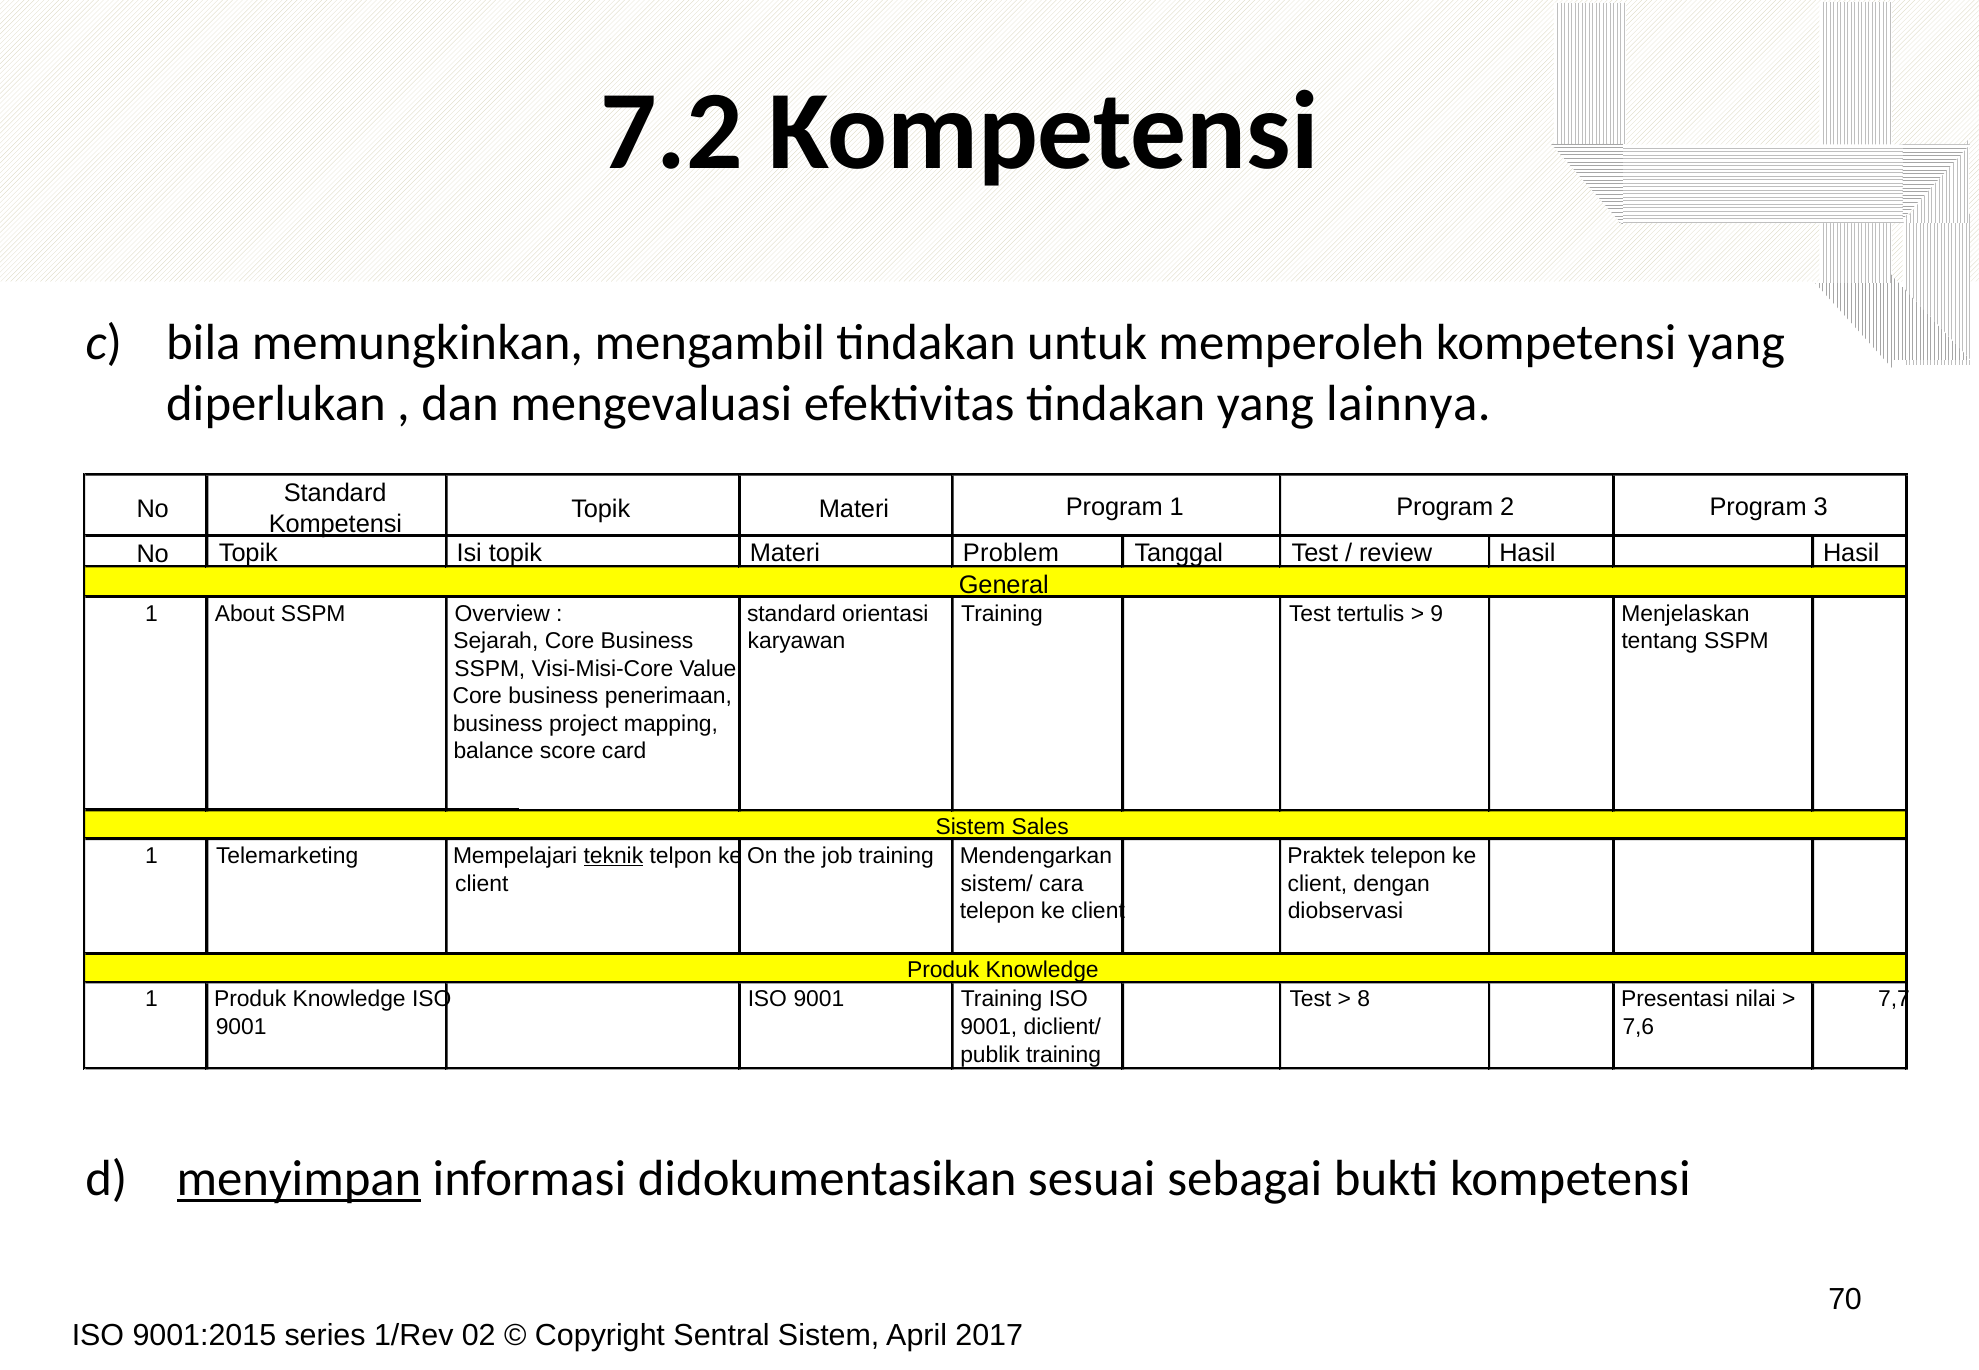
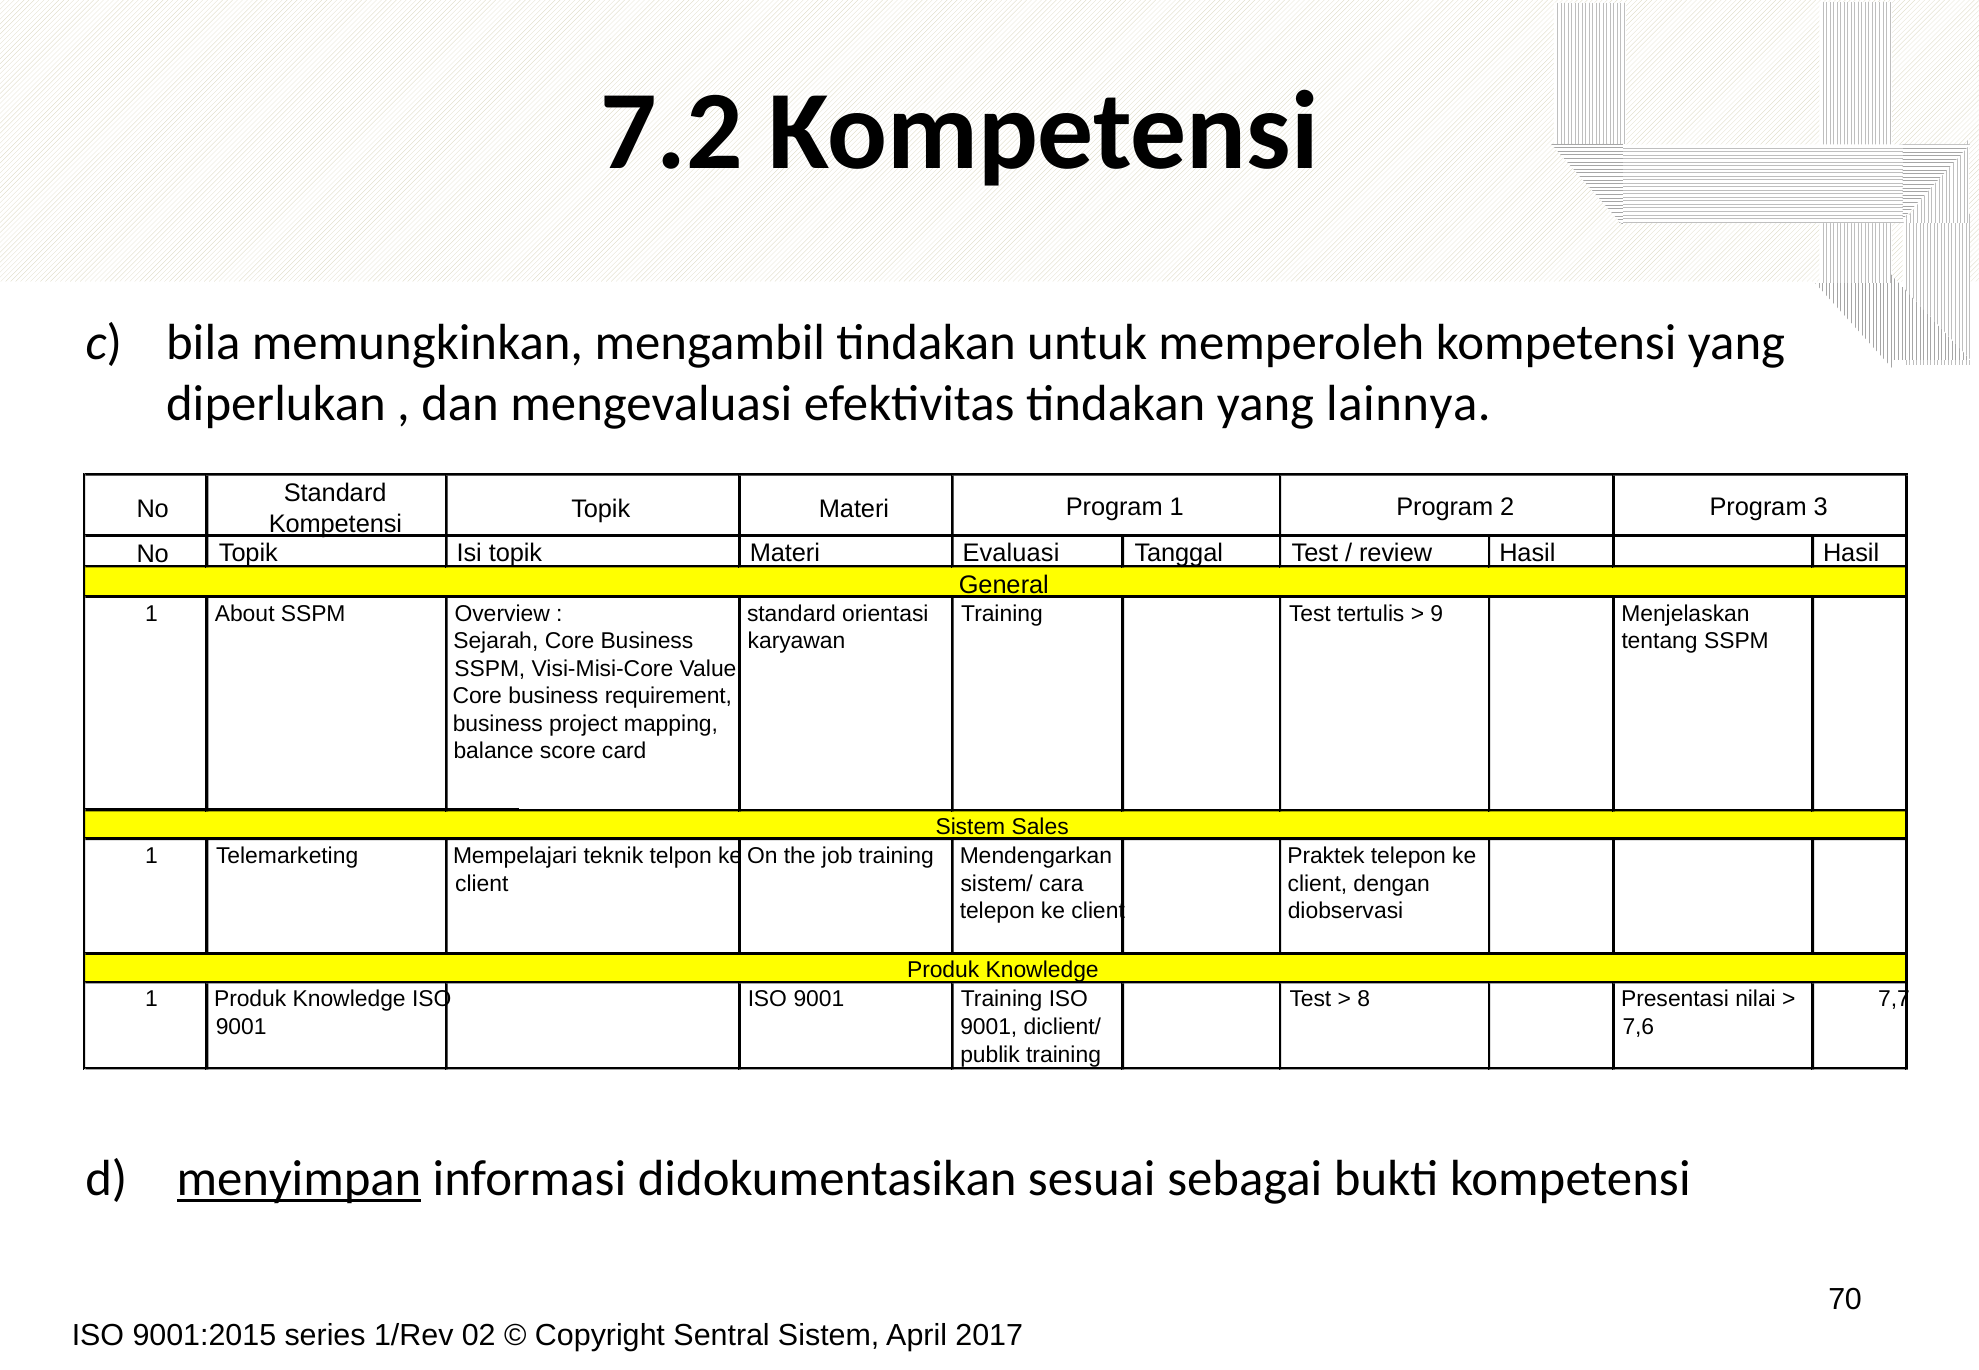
Problem: Problem -> Evaluasi
penerimaan: penerimaan -> requirement
teknik underline: present -> none
